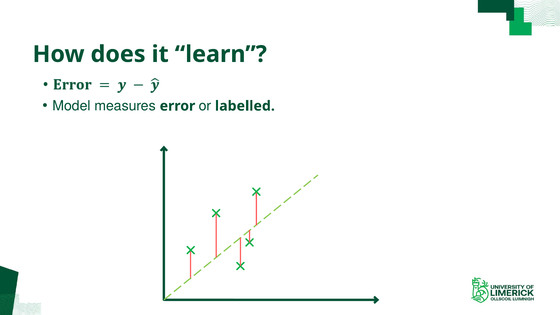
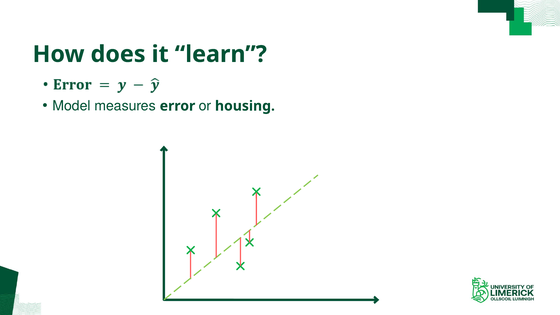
labelled: labelled -> housing
